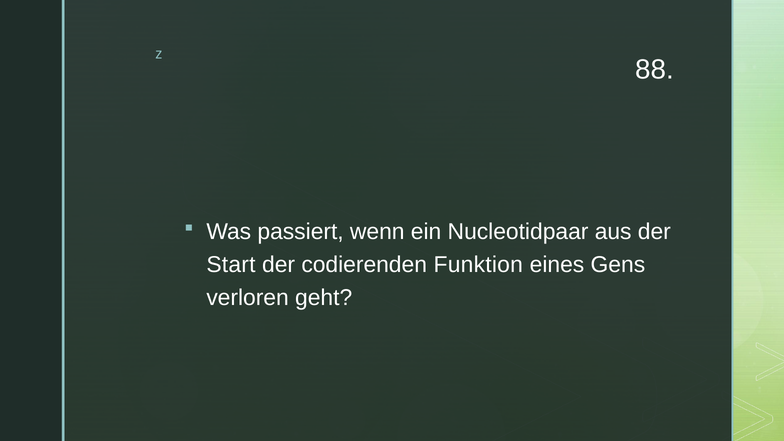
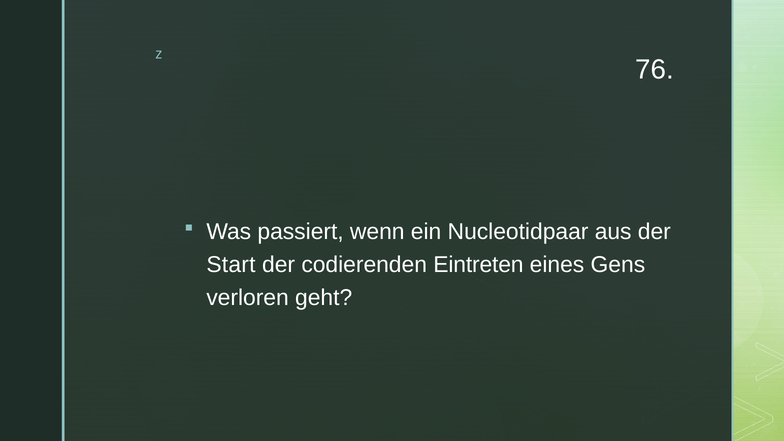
88: 88 -> 76
Funktion: Funktion -> Eintreten
